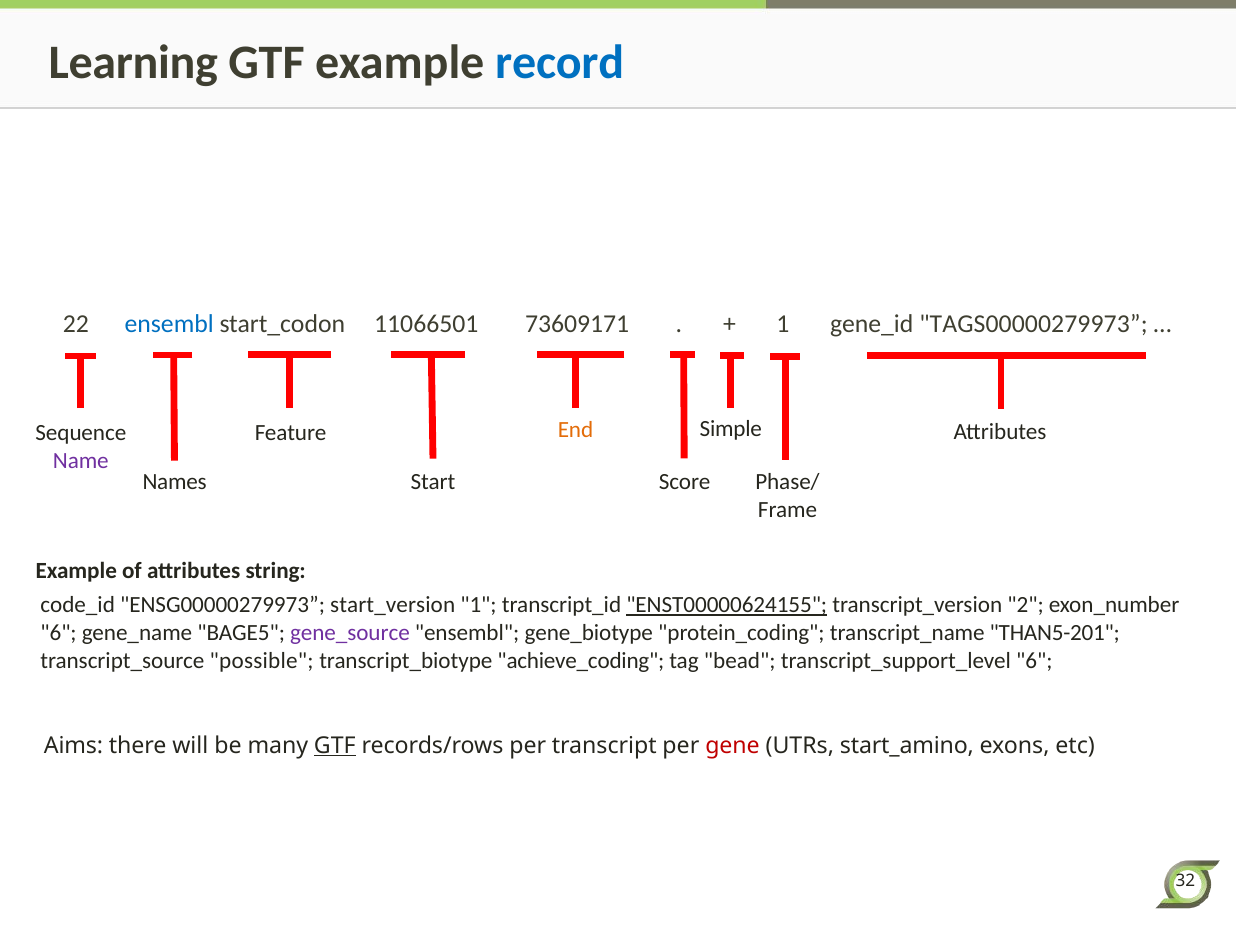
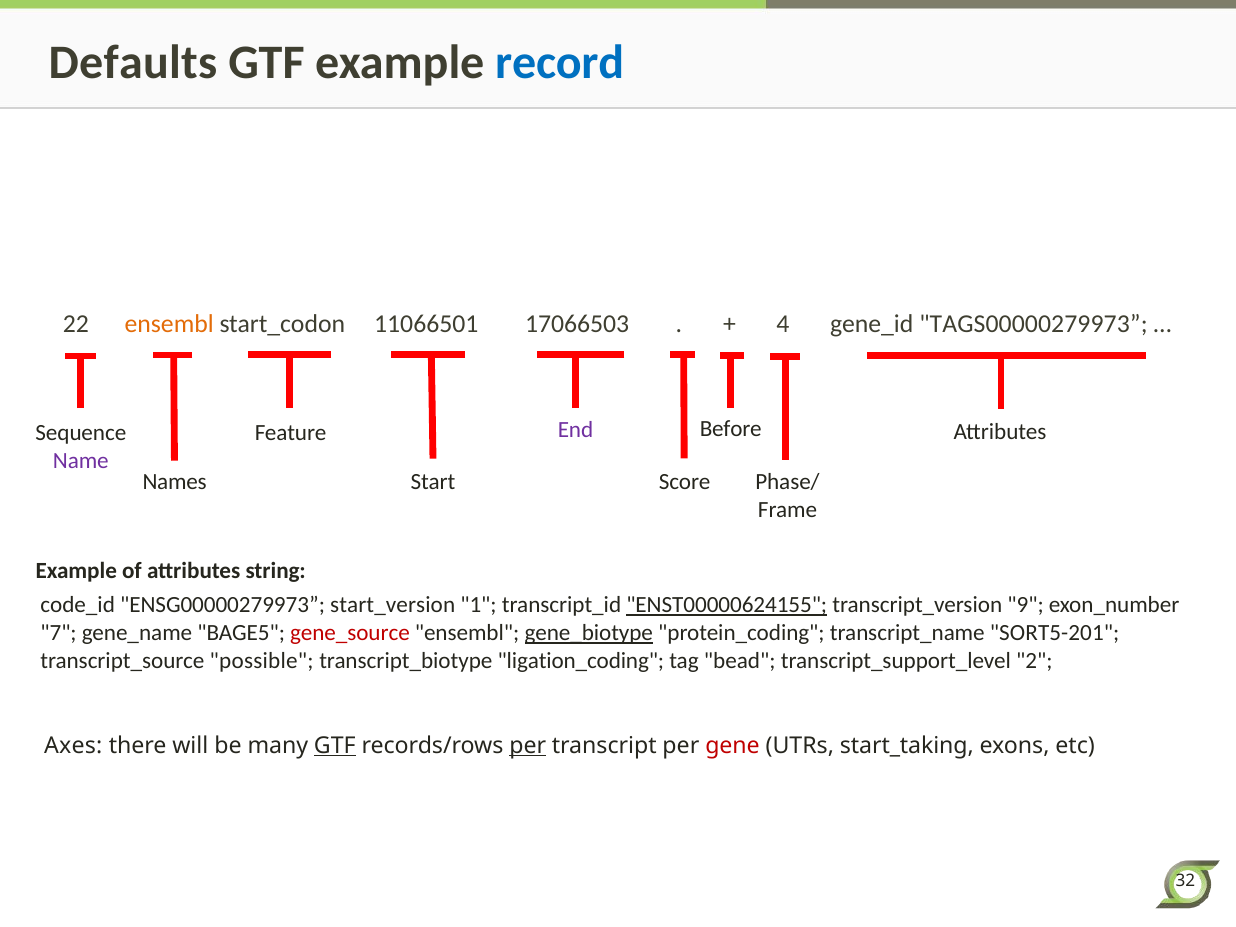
Learning: Learning -> Defaults
ensembl at (169, 324) colour: blue -> orange
73609171: 73609171 -> 17066503
1 at (783, 324): 1 -> 4
End colour: orange -> purple
Simple: Simple -> Before
2: 2 -> 9
6 at (59, 633): 6 -> 7
gene_source colour: purple -> red
gene_biotype underline: none -> present
THAN5-201: THAN5-201 -> SORT5-201
achieve_coding: achieve_coding -> ligation_coding
transcript_support_level 6: 6 -> 2
Aims: Aims -> Axes
per at (528, 746) underline: none -> present
start_amino: start_amino -> start_taking
